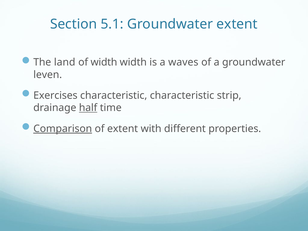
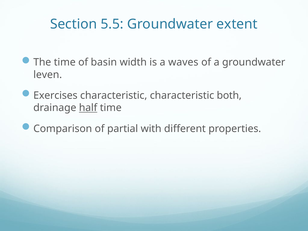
5.1: 5.1 -> 5.5
The land: land -> time
of width: width -> basin
strip: strip -> both
Comparison underline: present -> none
of extent: extent -> partial
